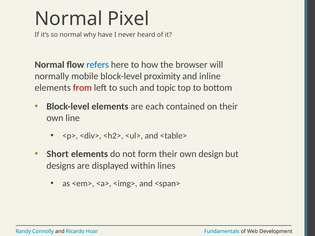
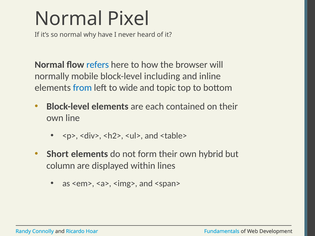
proximity: proximity -> including
from colour: red -> blue
such: such -> wide
design: design -> hybrid
designs: designs -> column
